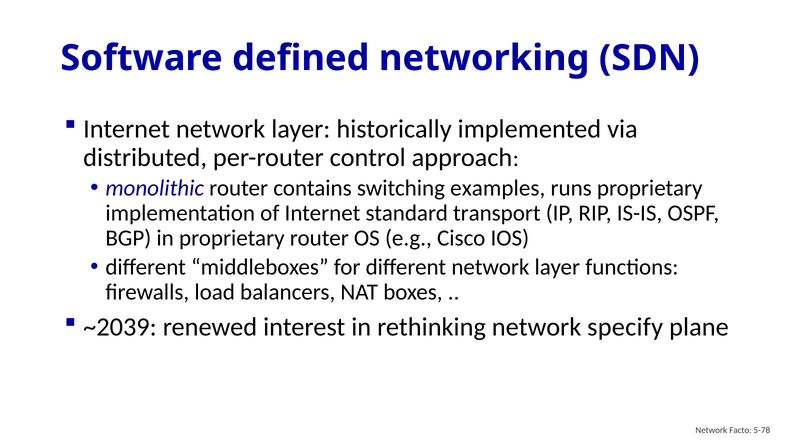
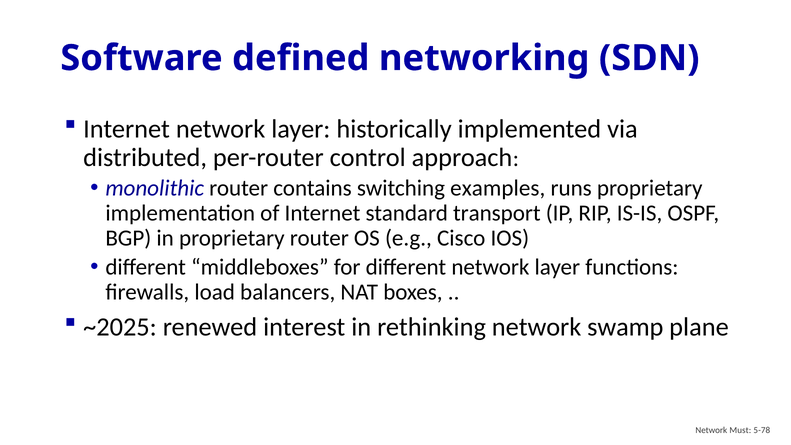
~2039: ~2039 -> ~2025
specify: specify -> swamp
Facto: Facto -> Must
